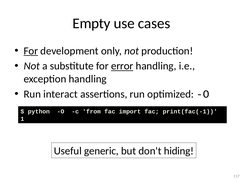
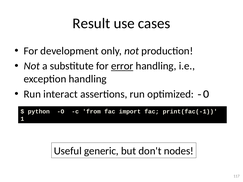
Empty: Empty -> Result
For at (31, 51) underline: present -> none
hiding: hiding -> nodes
